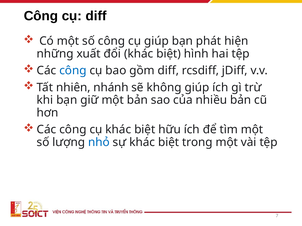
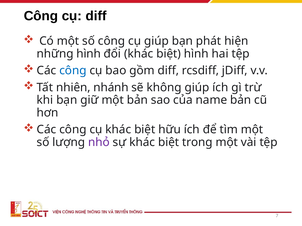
những xuất: xuất -> hình
nhiều: nhiều -> name
nhỏ colour: blue -> purple
